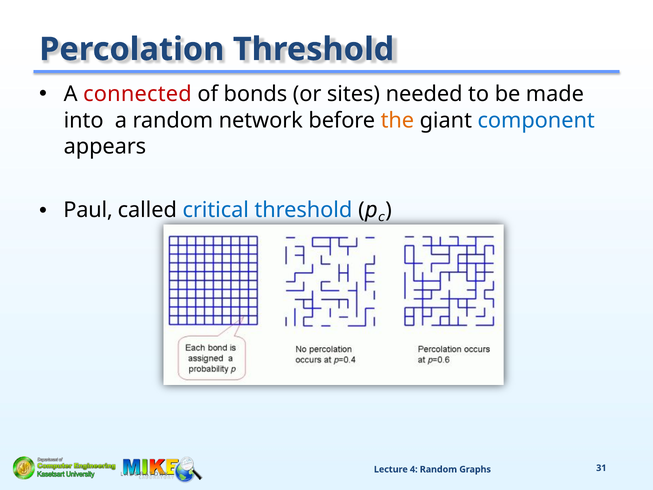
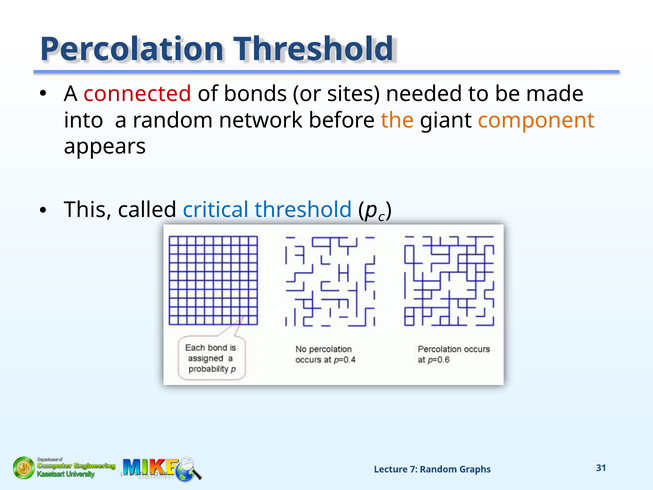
component colour: blue -> orange
Paul: Paul -> This
4: 4 -> 7
